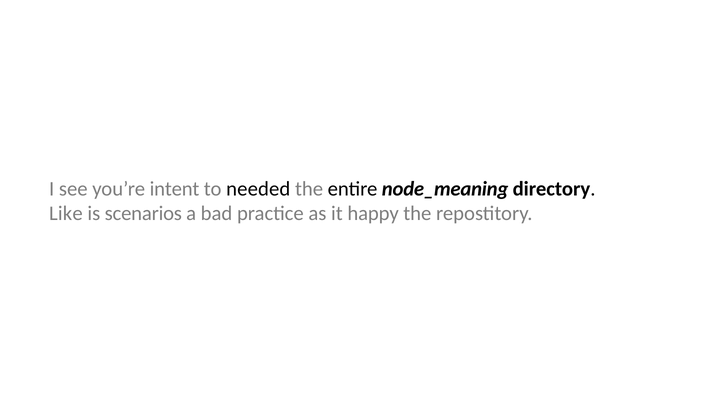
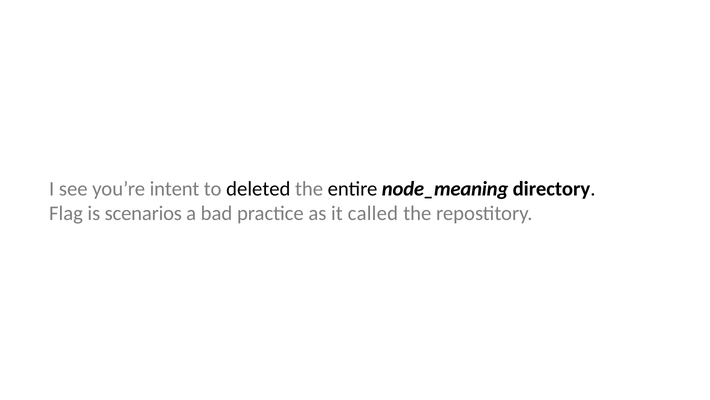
needed: needed -> deleted
Like: Like -> Flag
happy: happy -> called
